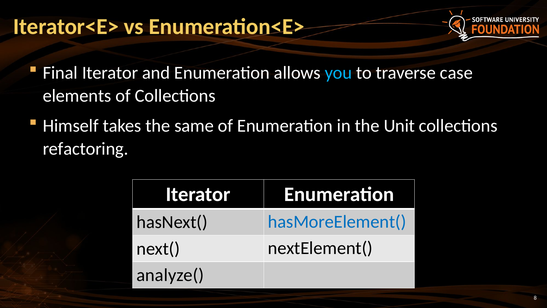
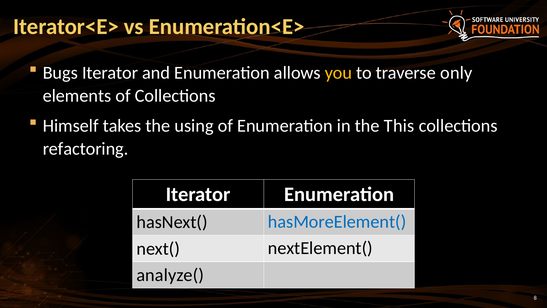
Final: Final -> Bugs
you colour: light blue -> yellow
case: case -> only
same: same -> using
Unit: Unit -> This
